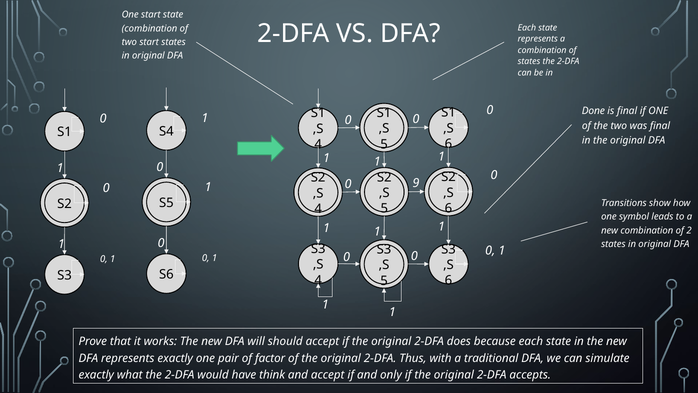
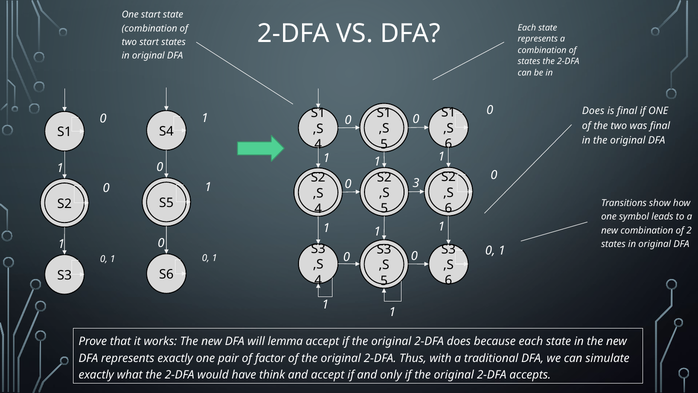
Done at (593, 111): Done -> Does
9: 9 -> 3
should: should -> lemma
